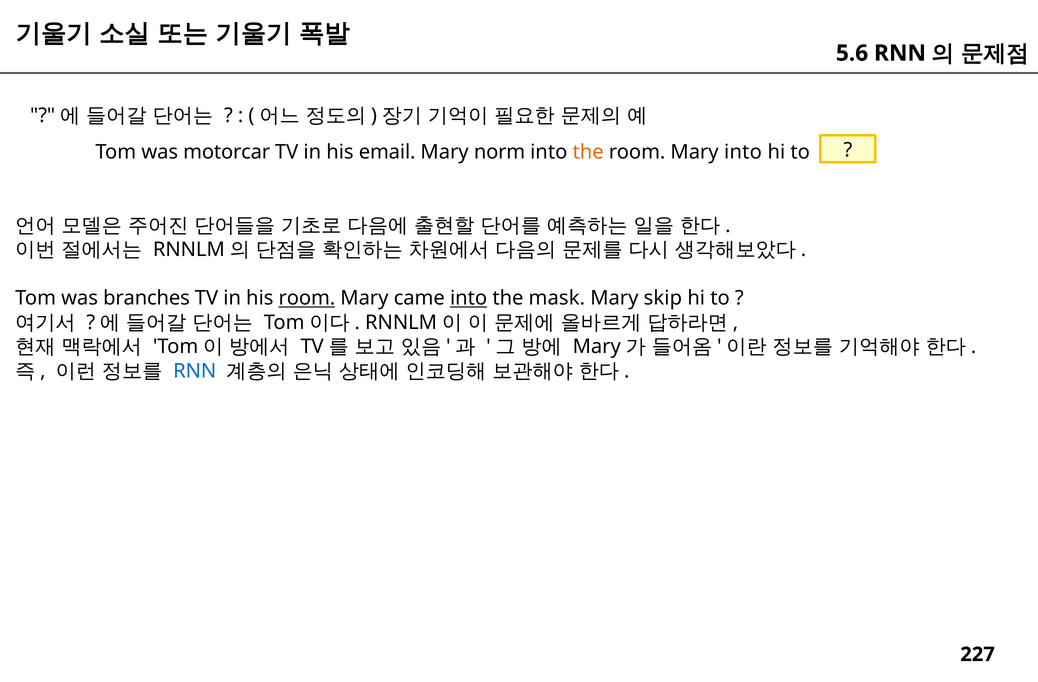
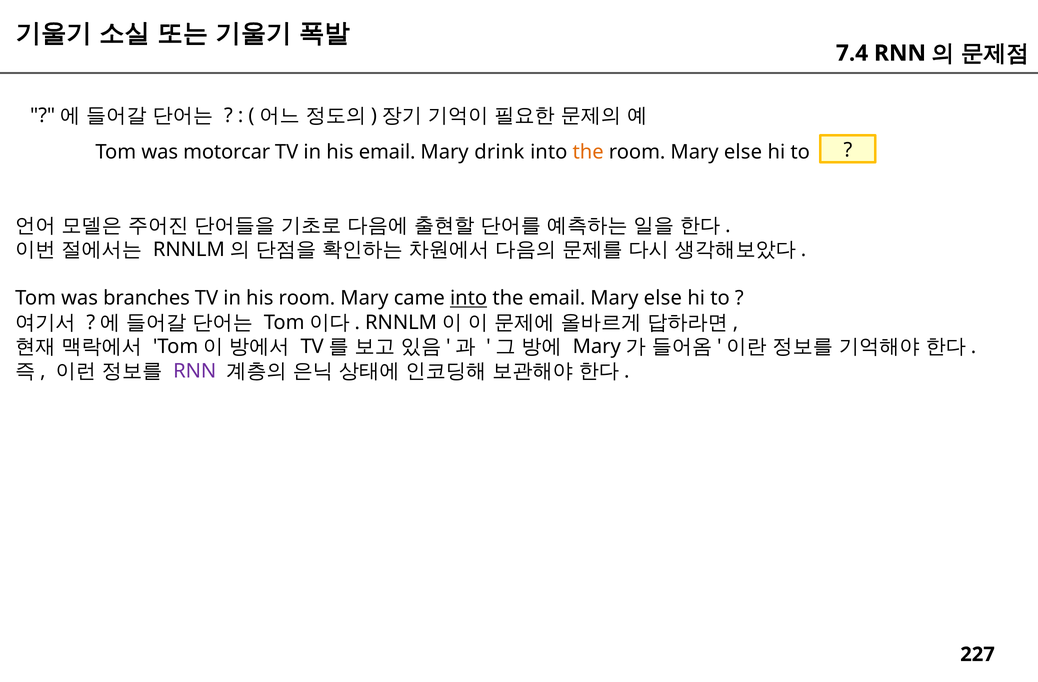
5.6: 5.6 -> 7.4
norm: norm -> drink
room Mary into: into -> else
room at (307, 298) underline: present -> none
the mask: mask -> email
skip at (663, 298): skip -> else
RNN at (195, 371) colour: blue -> purple
